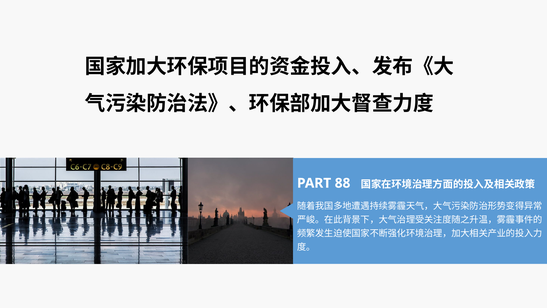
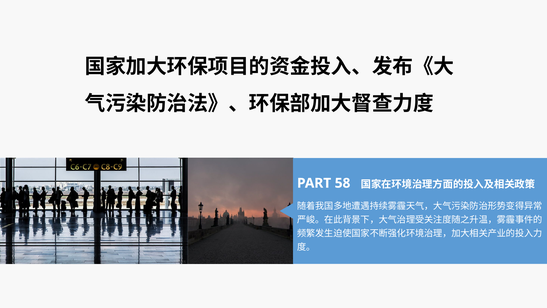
88: 88 -> 58
